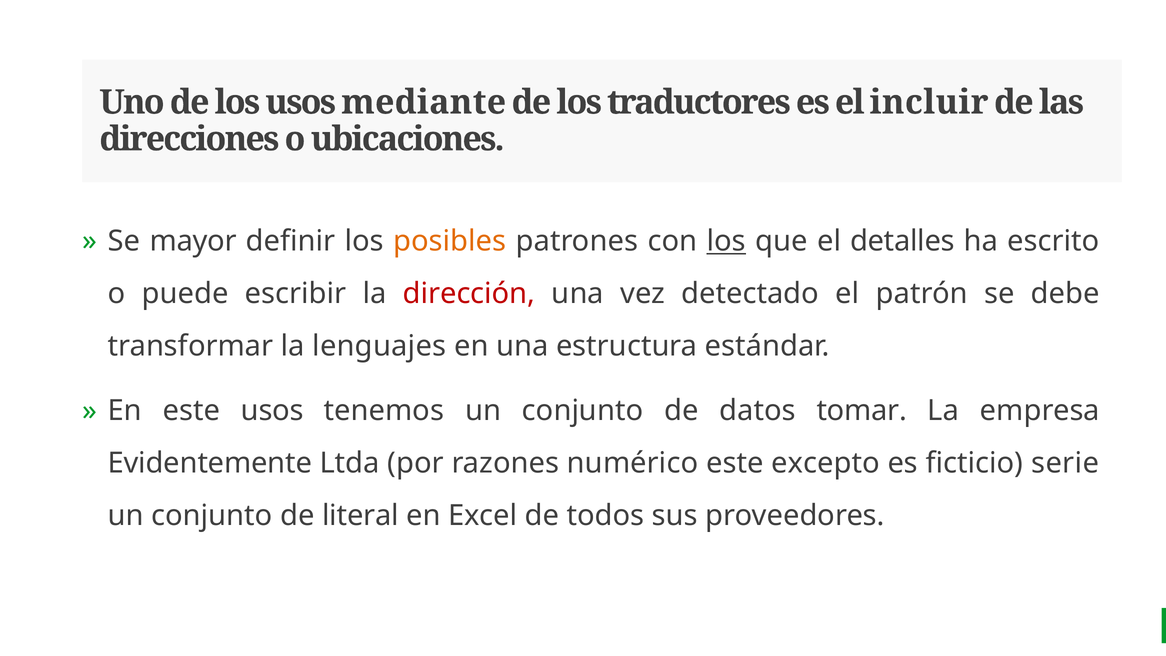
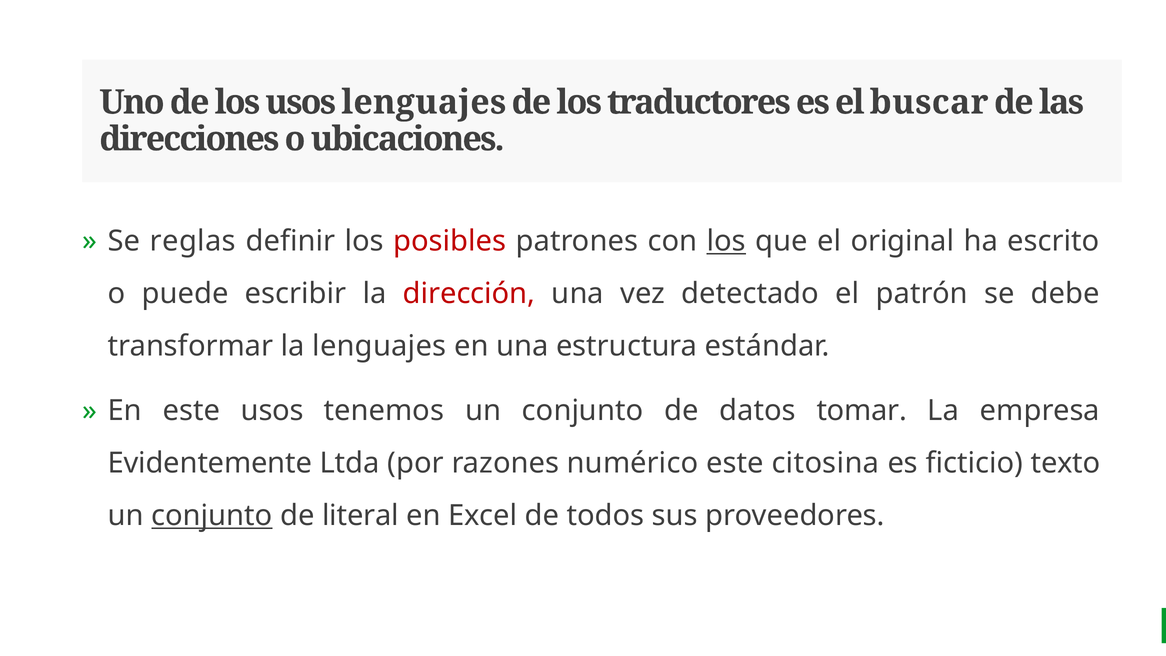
usos mediante: mediante -> lenguajes
incluir: incluir -> buscar
mayor: mayor -> reglas
posibles colour: orange -> red
detalles: detalles -> original
excepto: excepto -> citosina
serie: serie -> texto
conjunto at (212, 516) underline: none -> present
